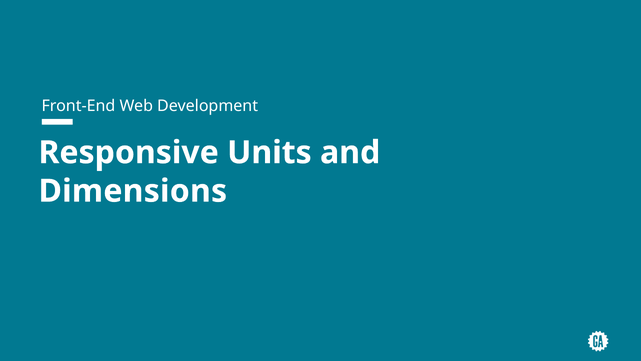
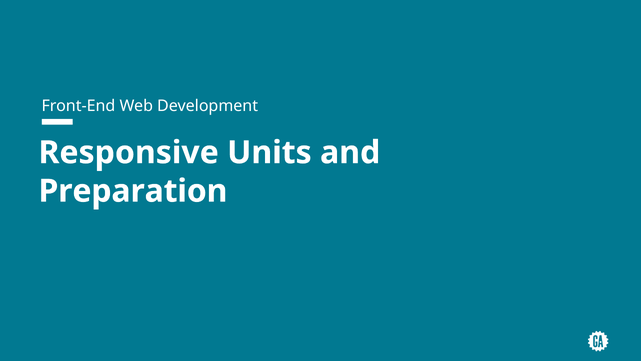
Dimensions: Dimensions -> Preparation
